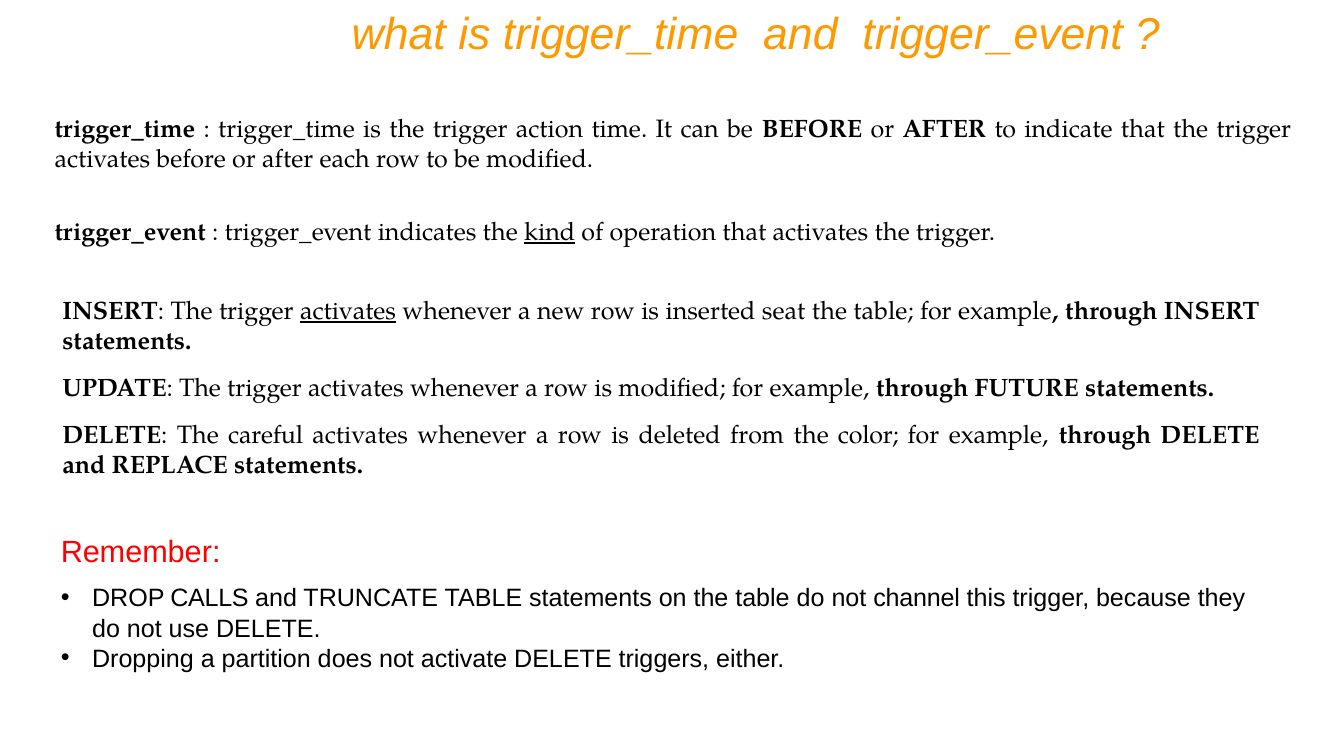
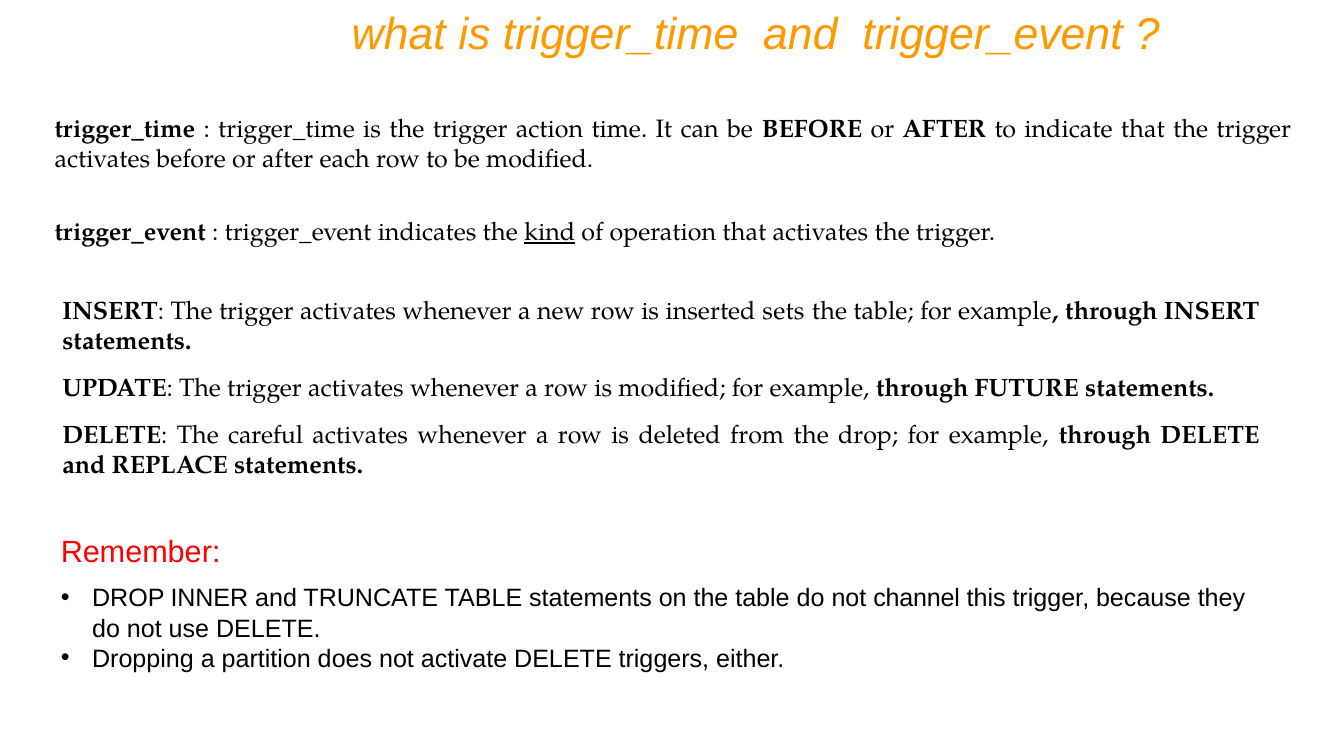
activates at (348, 311) underline: present -> none
seat: seat -> sets
the color: color -> drop
CALLS: CALLS -> INNER
